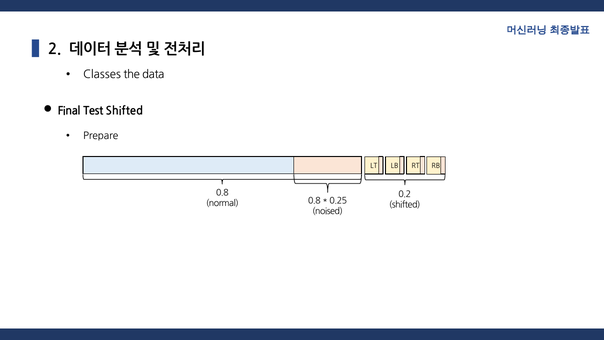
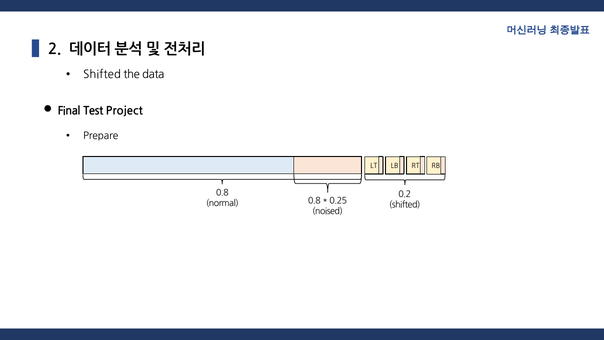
Classes at (102, 74): Classes -> Shifted
Test Shifted: Shifted -> Project
